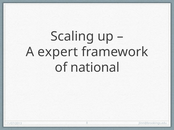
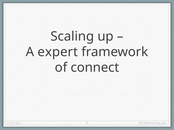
national: national -> connect
